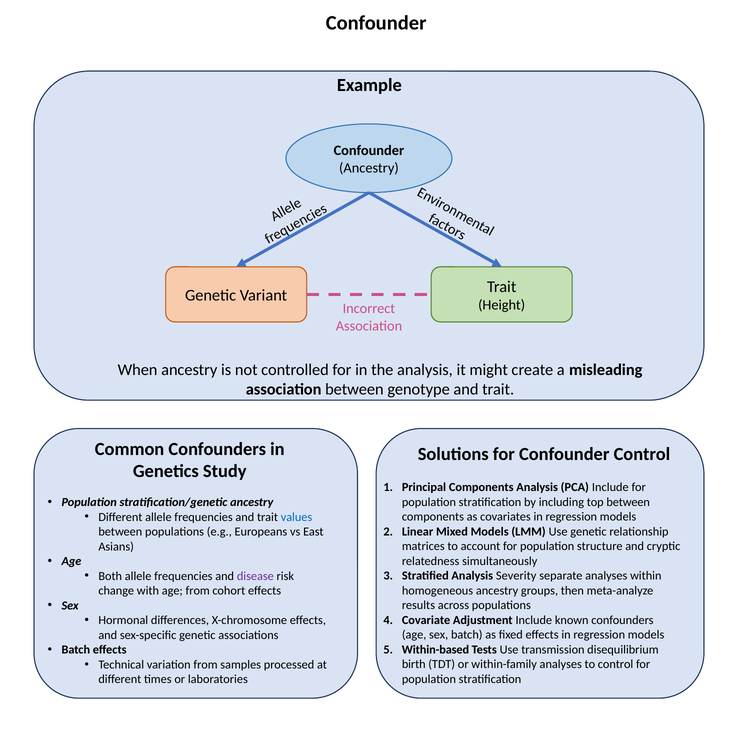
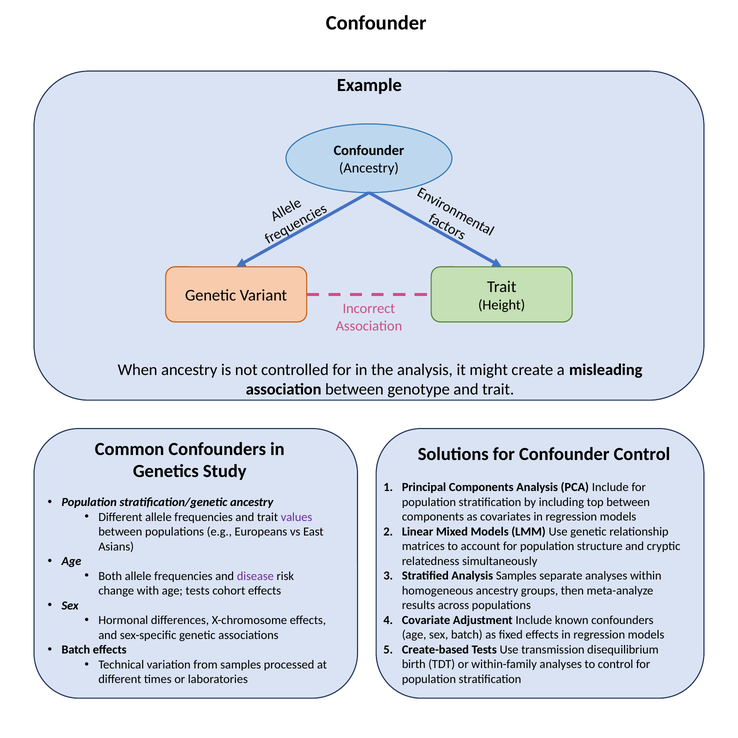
values colour: blue -> purple
Analysis Severity: Severity -> Samples
age from: from -> tests
Within-based: Within-based -> Create-based
